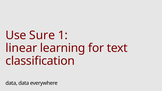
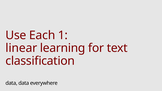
Sure: Sure -> Each
